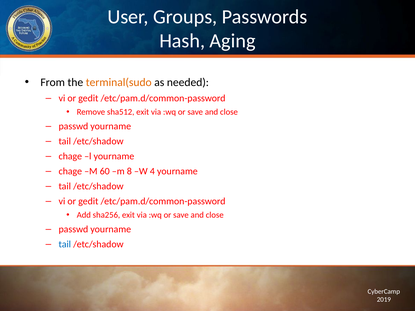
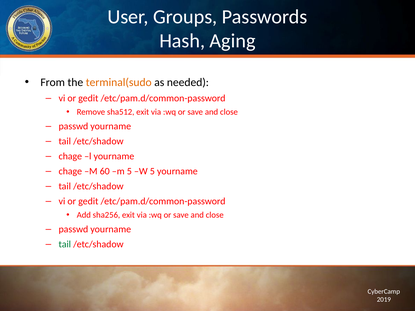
m 8: 8 -> 5
W 4: 4 -> 5
tail at (65, 245) colour: blue -> green
